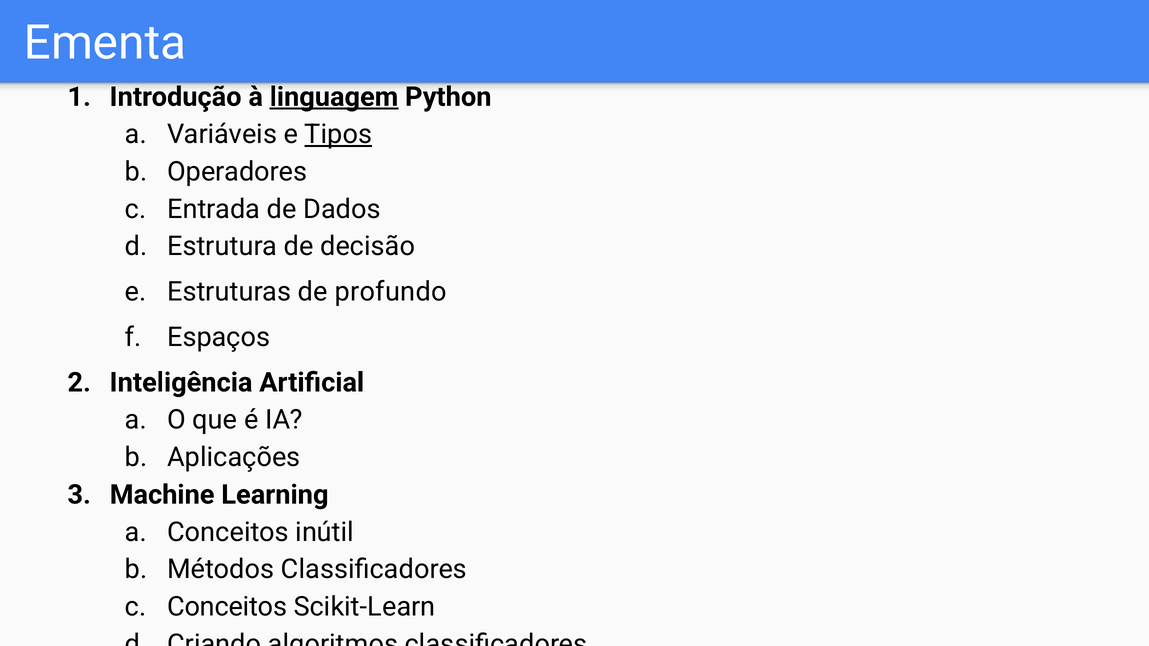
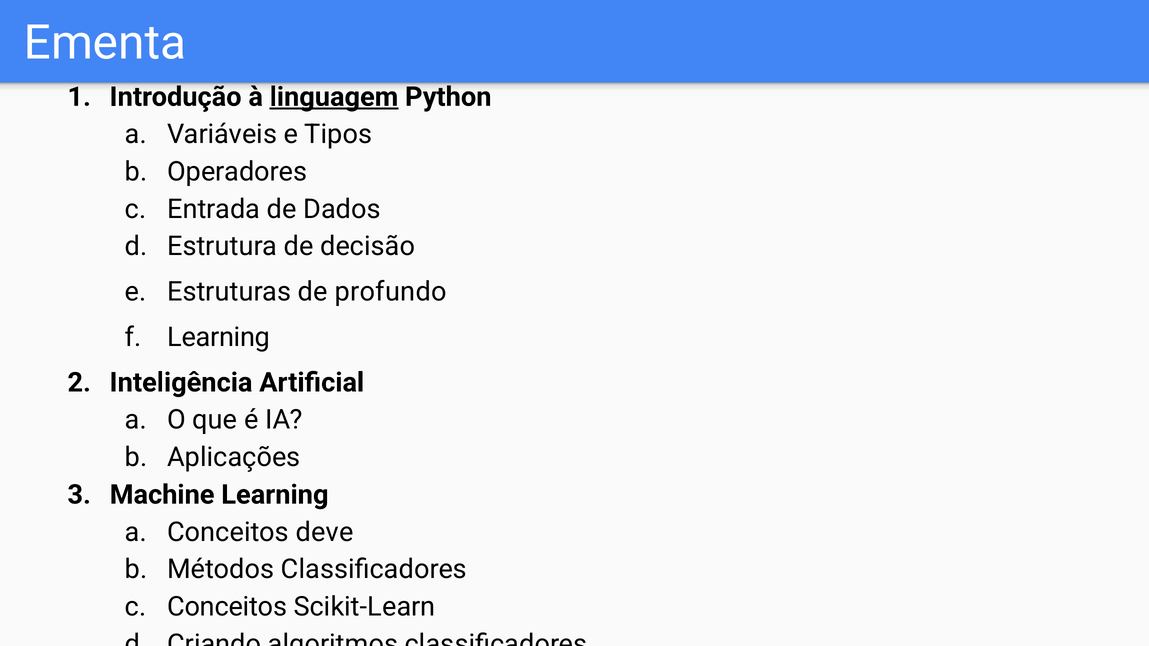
Tipos underline: present -> none
Espaços at (219, 337): Espaços -> Learning
inútil: inútil -> deve
